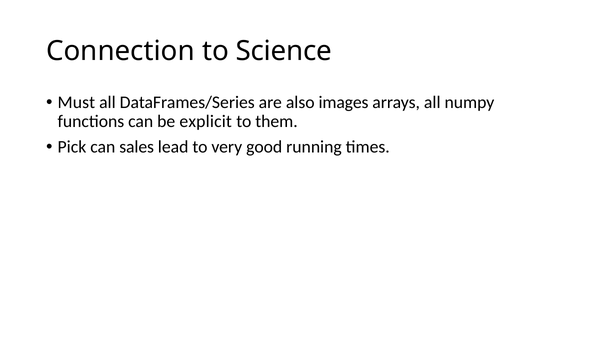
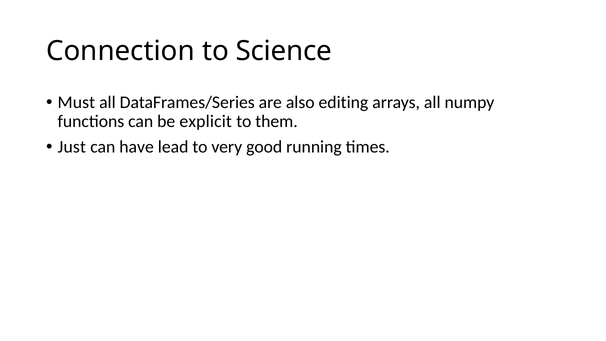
images: images -> editing
Pick: Pick -> Just
sales: sales -> have
